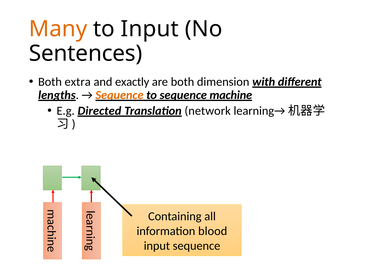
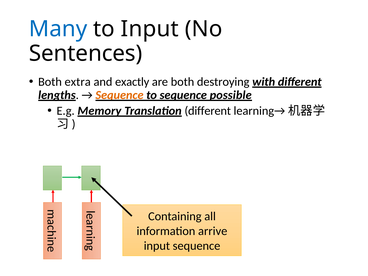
Many colour: orange -> blue
dimension: dimension -> destroying
machine: machine -> possible
Directed: Directed -> Memory
Translation network: network -> different
blood: blood -> arrive
